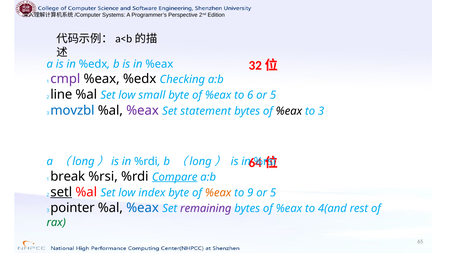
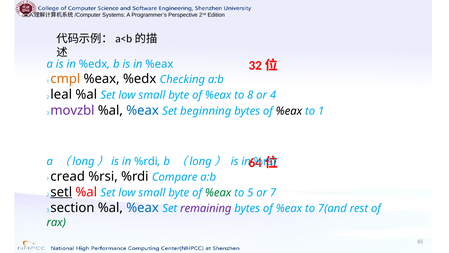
cmpl colour: purple -> orange
line: line -> leal
6: 6 -> 8
5 at (273, 95): 5 -> 4
movzbl colour: blue -> purple
%eax at (143, 110) colour: purple -> blue
statement: statement -> beginning
to 3: 3 -> 1
break: break -> cread
Compare underline: present -> none
index at (152, 192): index -> small
%eax at (218, 192) colour: orange -> green
9: 9 -> 5
5 at (273, 192): 5 -> 7
pointer: pointer -> section
4(and: 4(and -> 7(and
